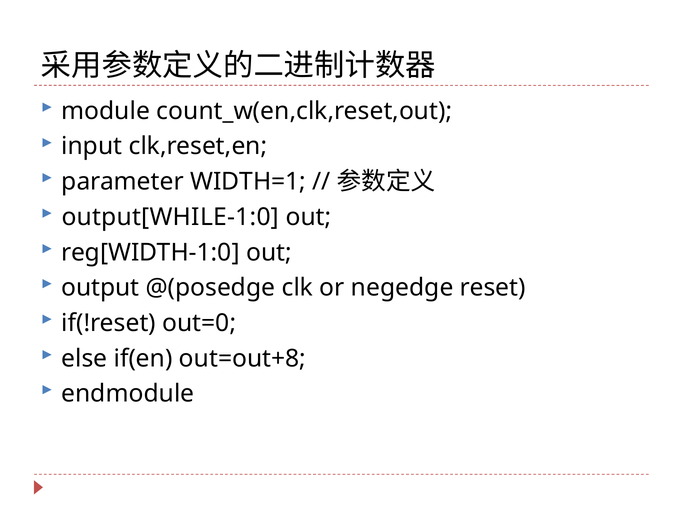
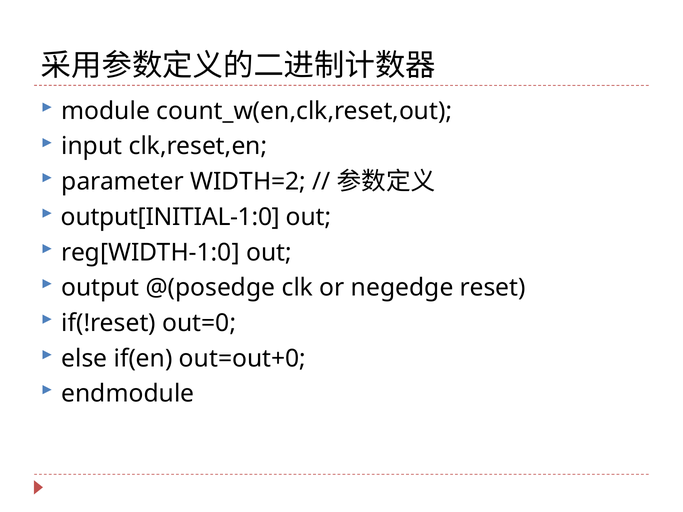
WIDTH=1: WIDTH=1 -> WIDTH=2
output[WHILE-1:0: output[WHILE-1:0 -> output[INITIAL-1:0
out=out+8: out=out+8 -> out=out+0
